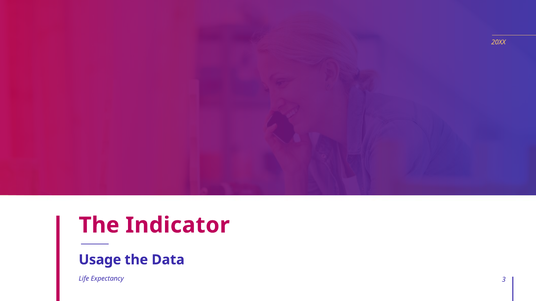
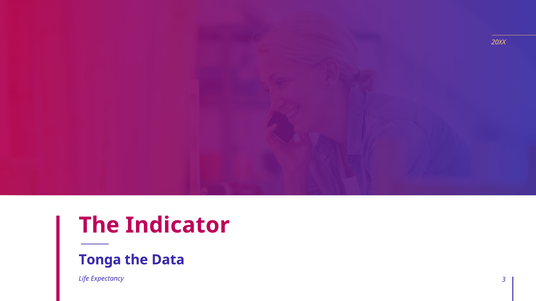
Usage: Usage -> Tonga
